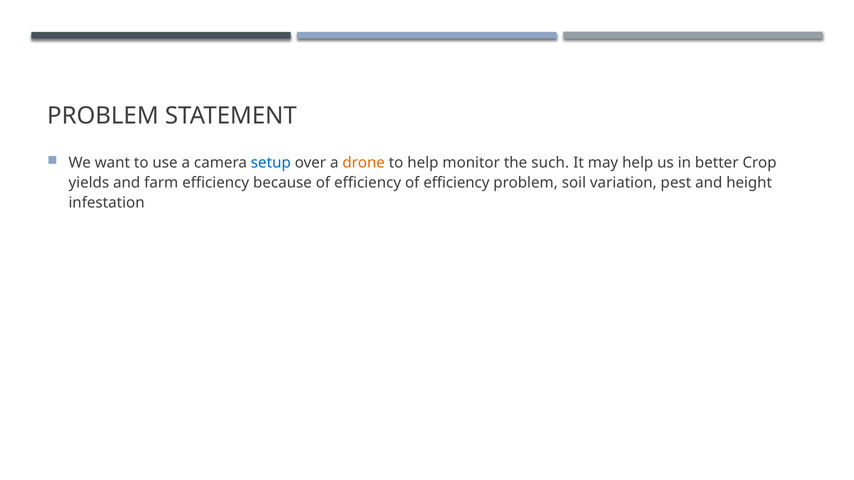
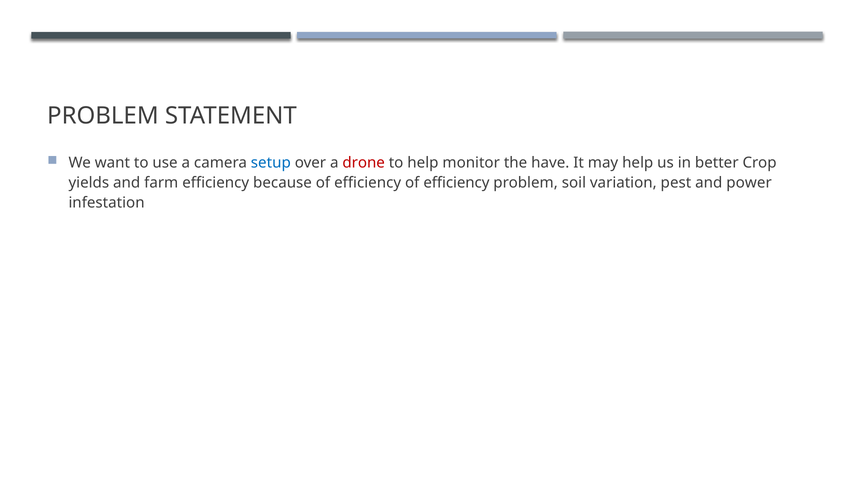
drone colour: orange -> red
such: such -> have
height: height -> power
